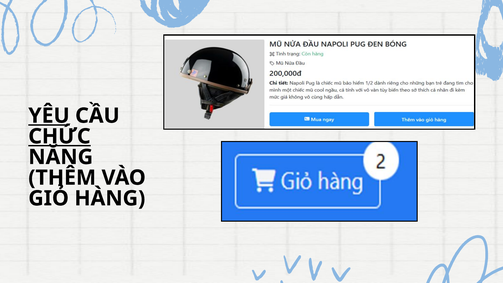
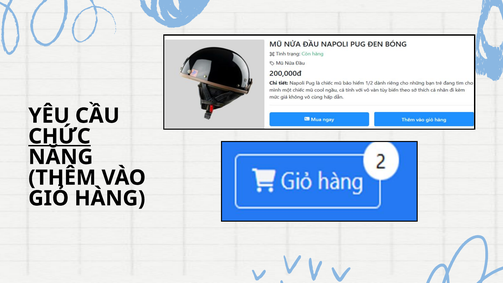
YÊU underline: present -> none
